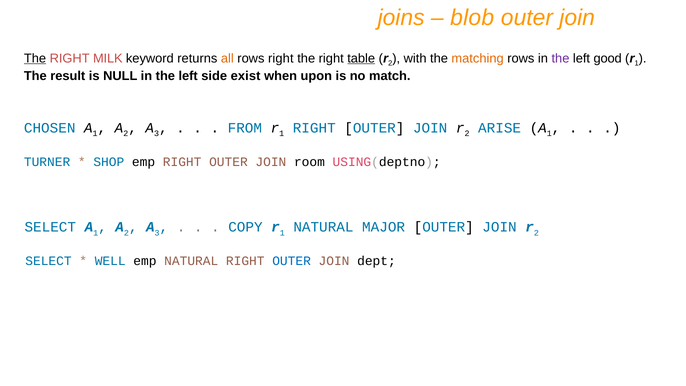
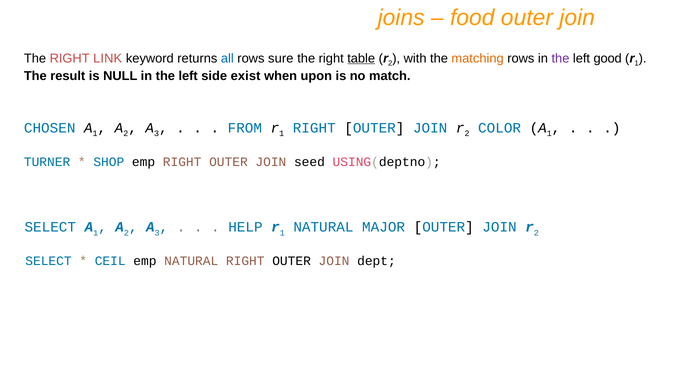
blob: blob -> food
The at (35, 58) underline: present -> none
MILK: MILK -> LINK
all colour: orange -> blue
rows right: right -> sure
ARISE: ARISE -> COLOR
room: room -> seed
COPY: COPY -> HELP
WELL: WELL -> CEIL
OUTER at (292, 261) colour: blue -> black
